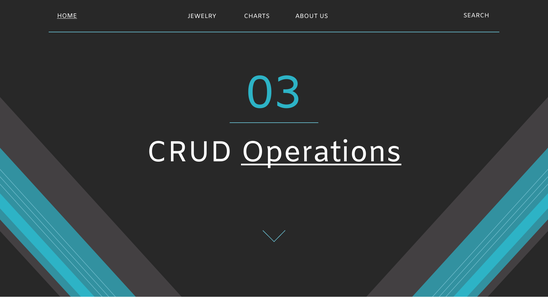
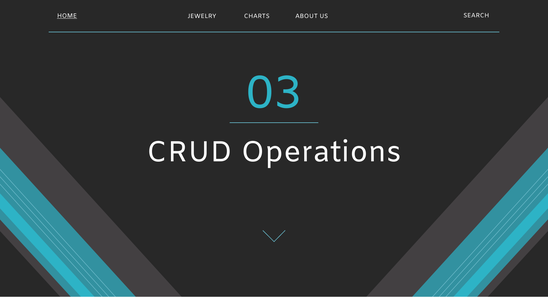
Operations underline: present -> none
